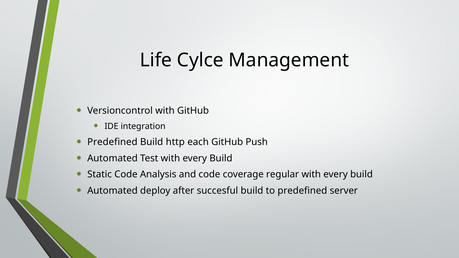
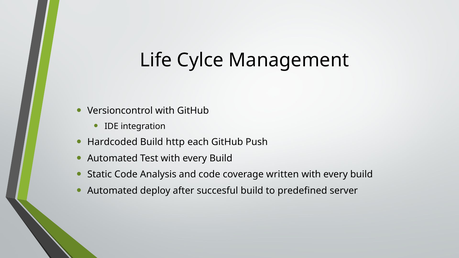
Predefined at (112, 142): Predefined -> Hardcoded
regular: regular -> written
